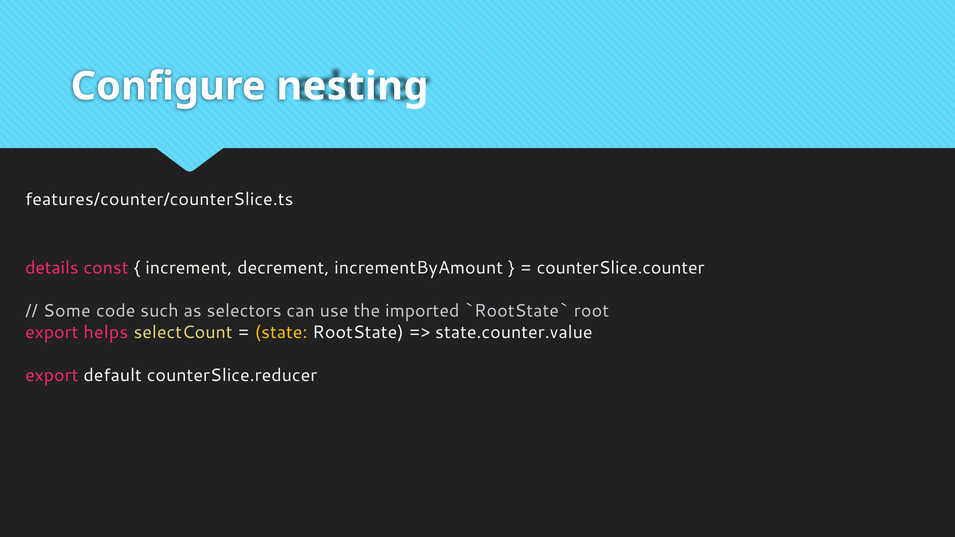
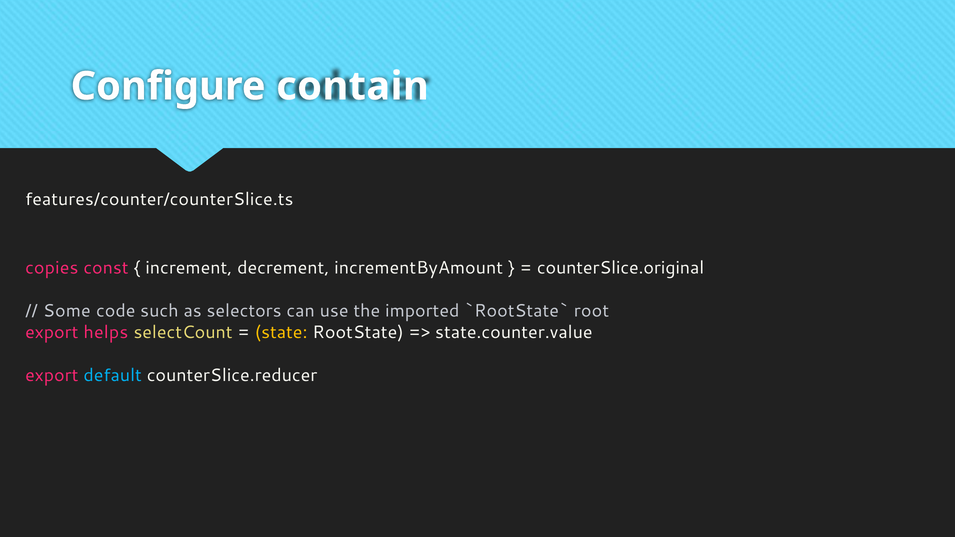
nesting: nesting -> contain
details: details -> copies
counterSlice.counter: counterSlice.counter -> counterSlice.original
default colour: white -> light blue
